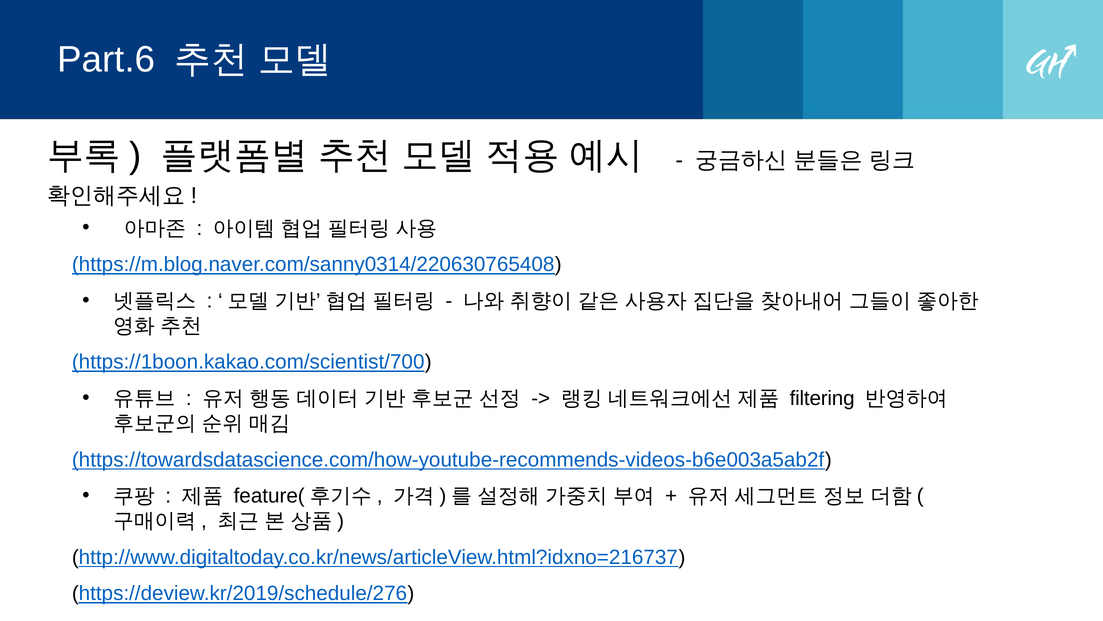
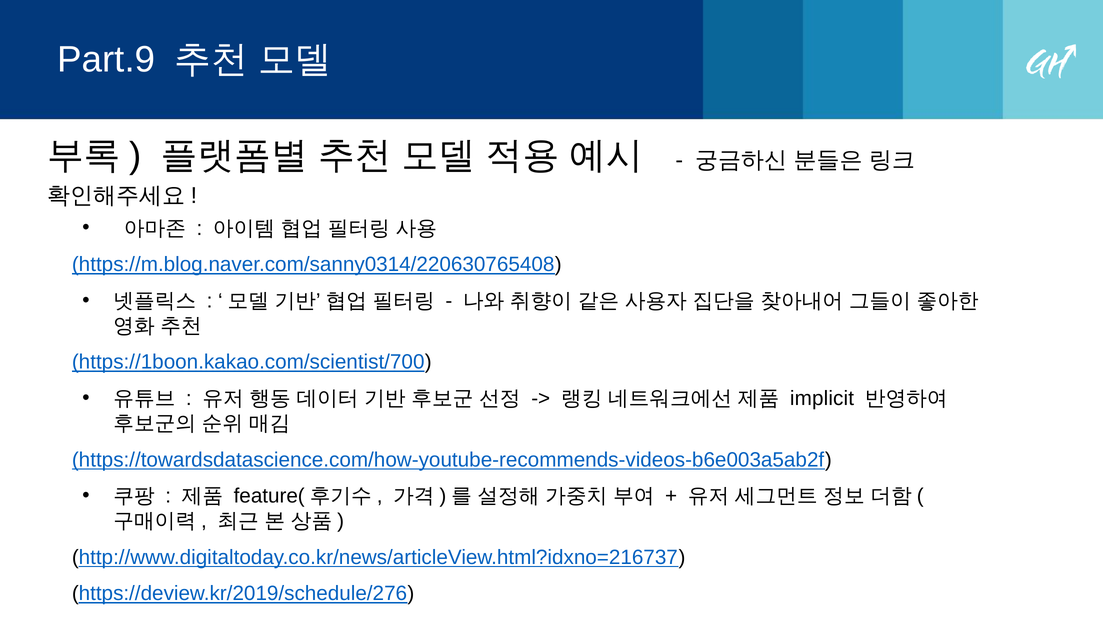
Part.6: Part.6 -> Part.9
filtering: filtering -> implicit
